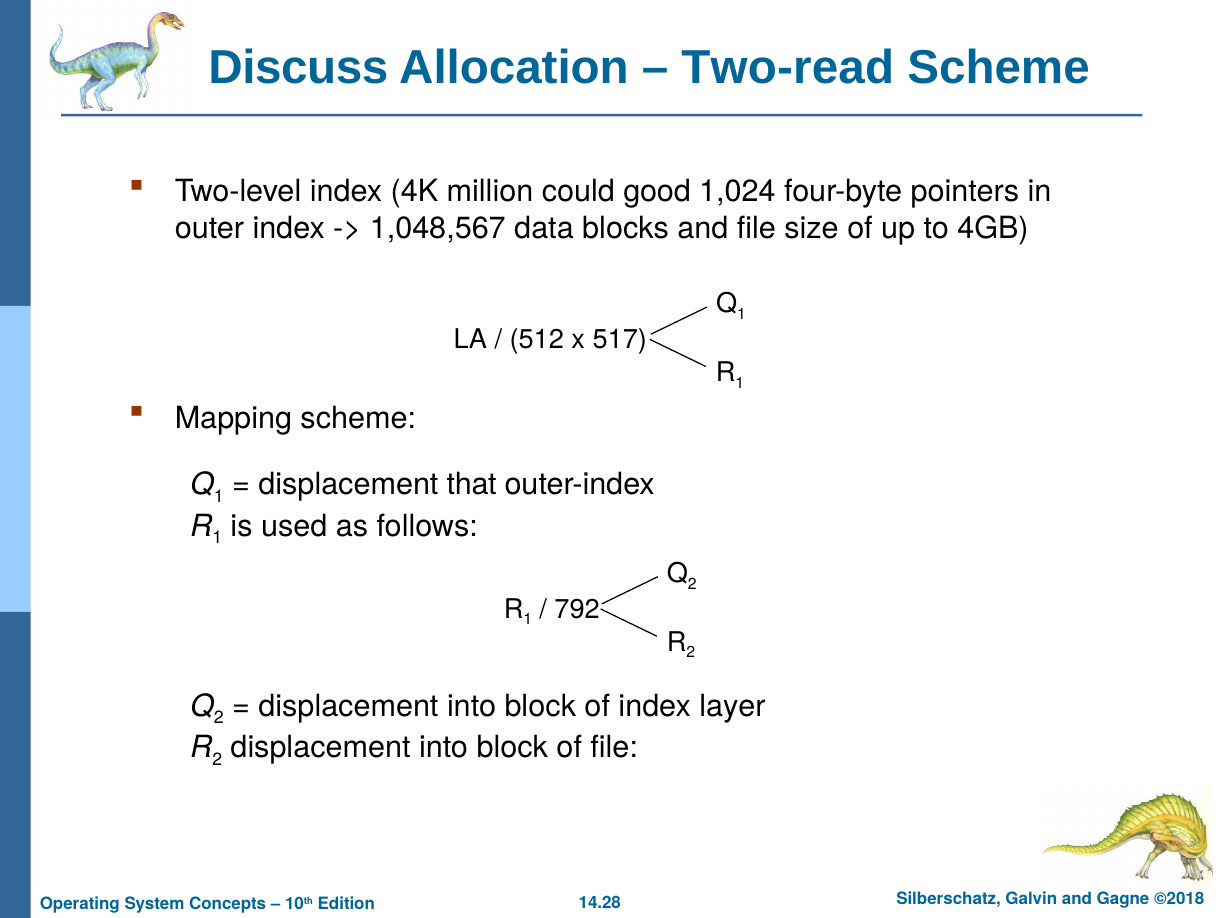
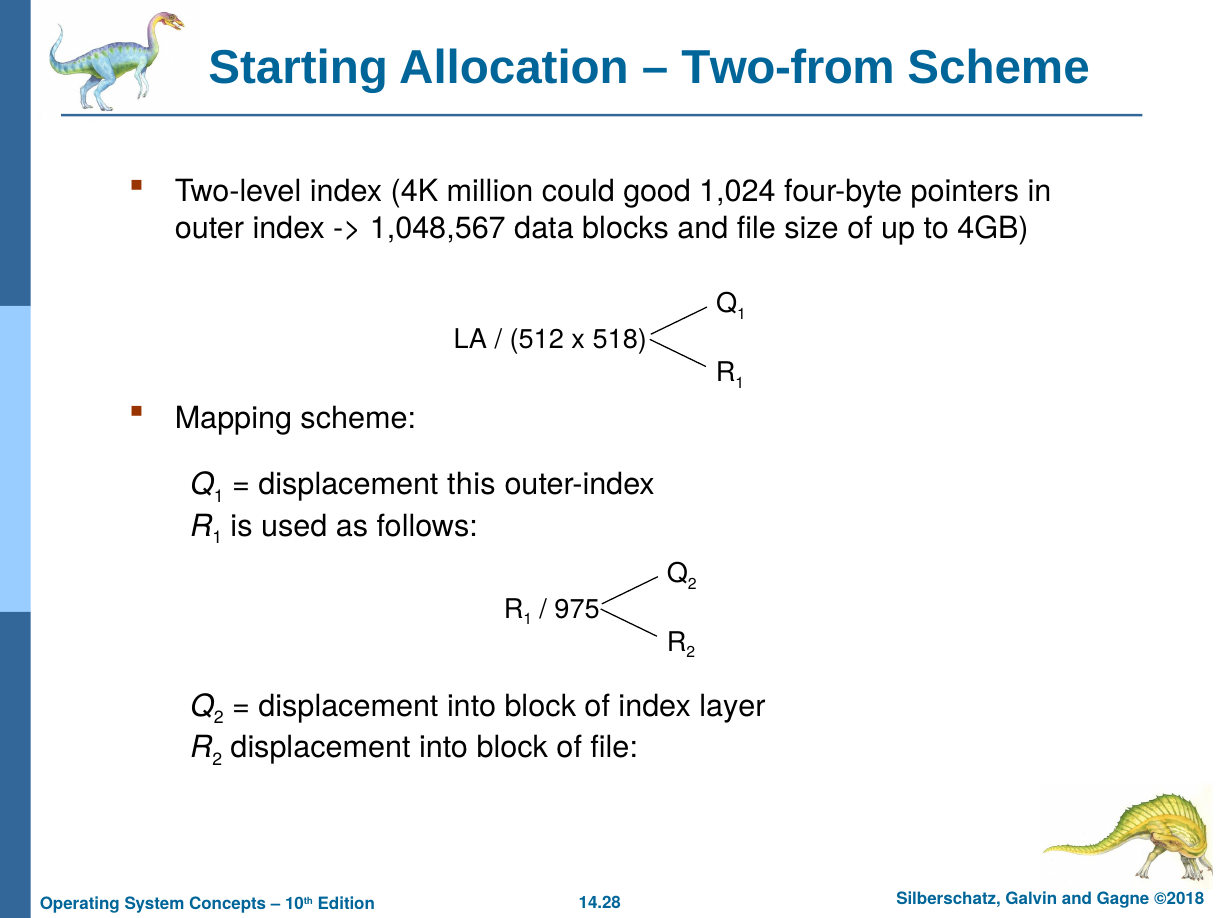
Discuss: Discuss -> Starting
Two-read: Two-read -> Two-from
517: 517 -> 518
that: that -> this
792: 792 -> 975
